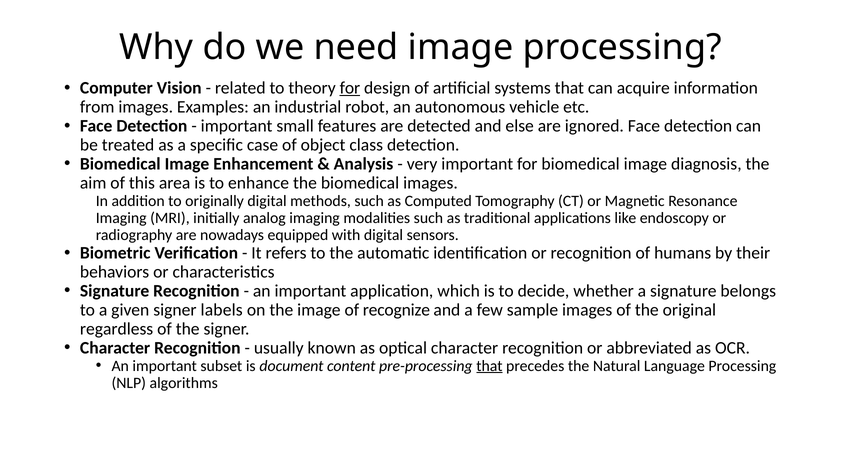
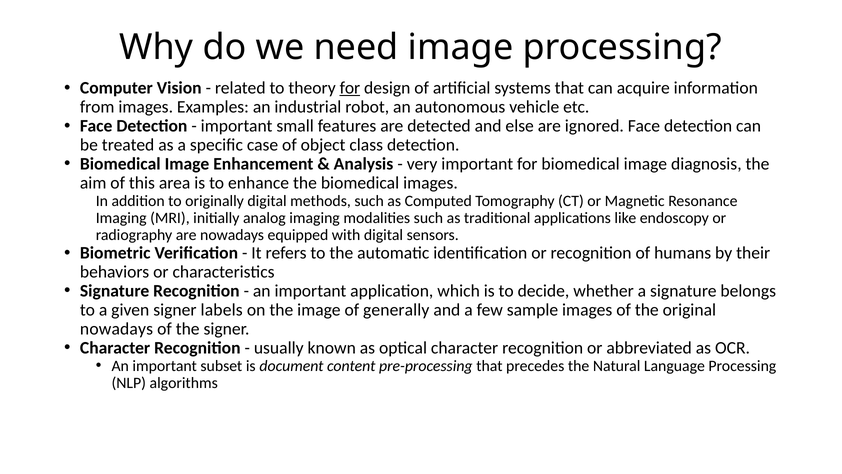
recognize: recognize -> generally
regardless at (117, 329): regardless -> nowadays
that at (489, 366) underline: present -> none
